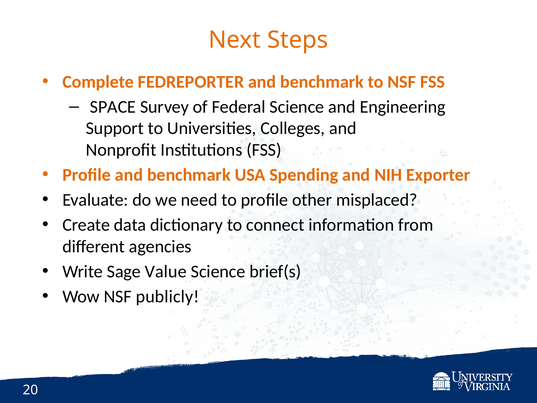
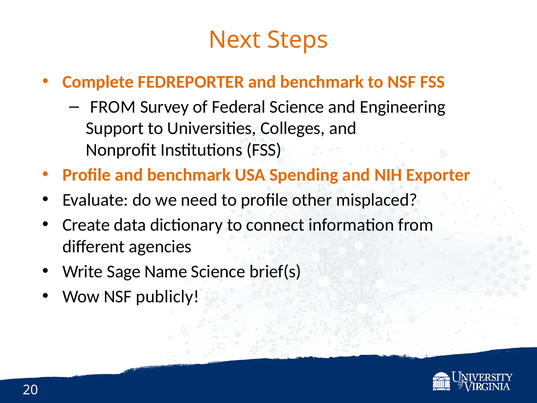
SPACE at (113, 107): SPACE -> FROM
Value: Value -> Name
